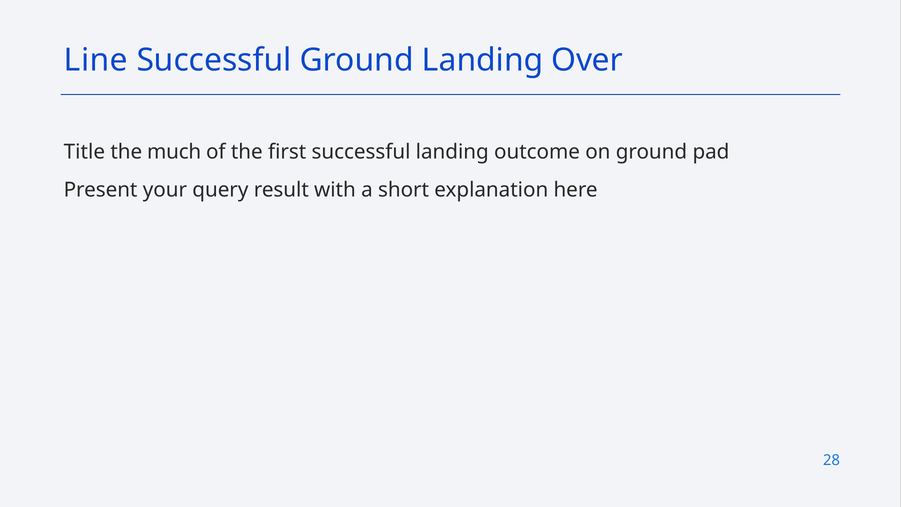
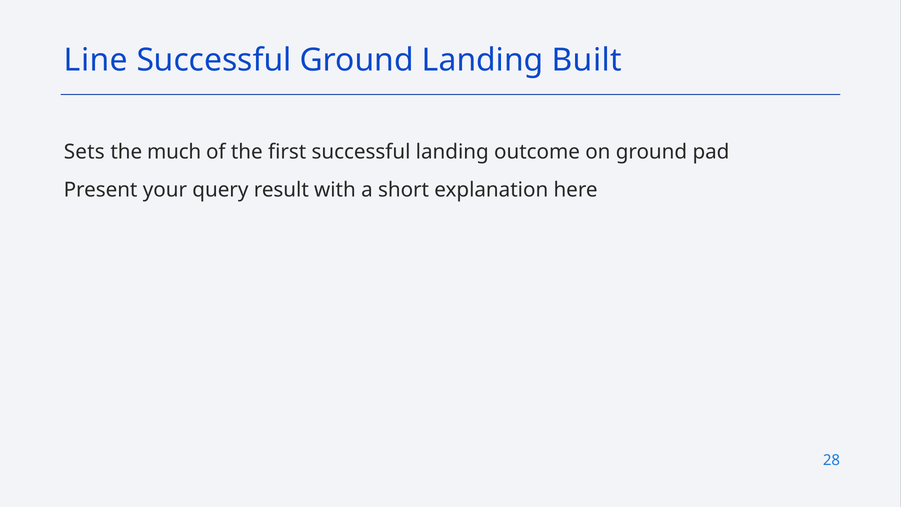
Over: Over -> Built
Title: Title -> Sets
